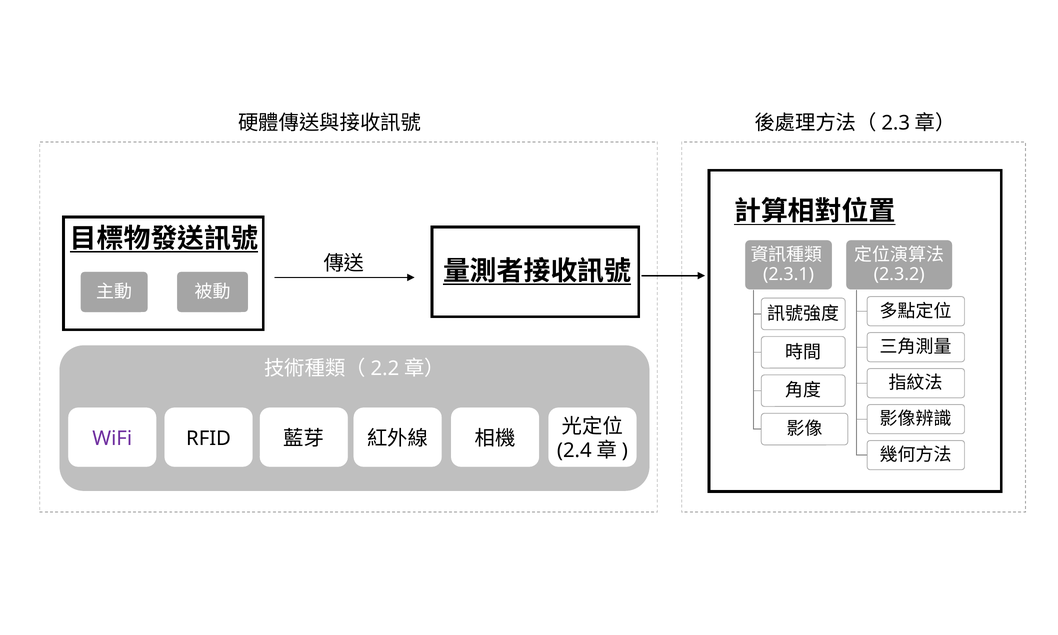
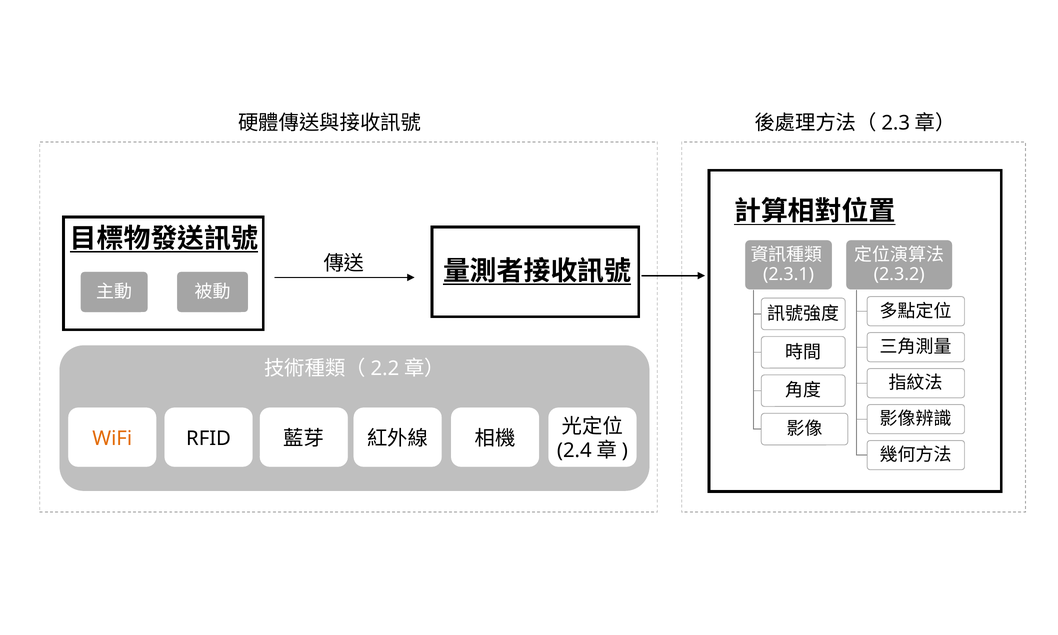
WiFi colour: purple -> orange
